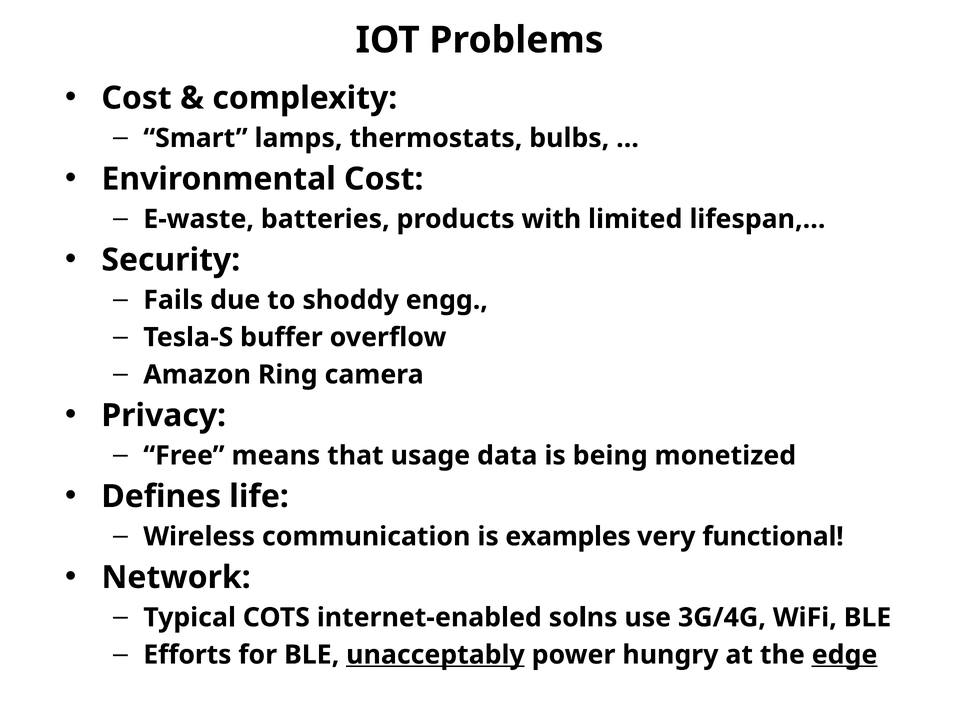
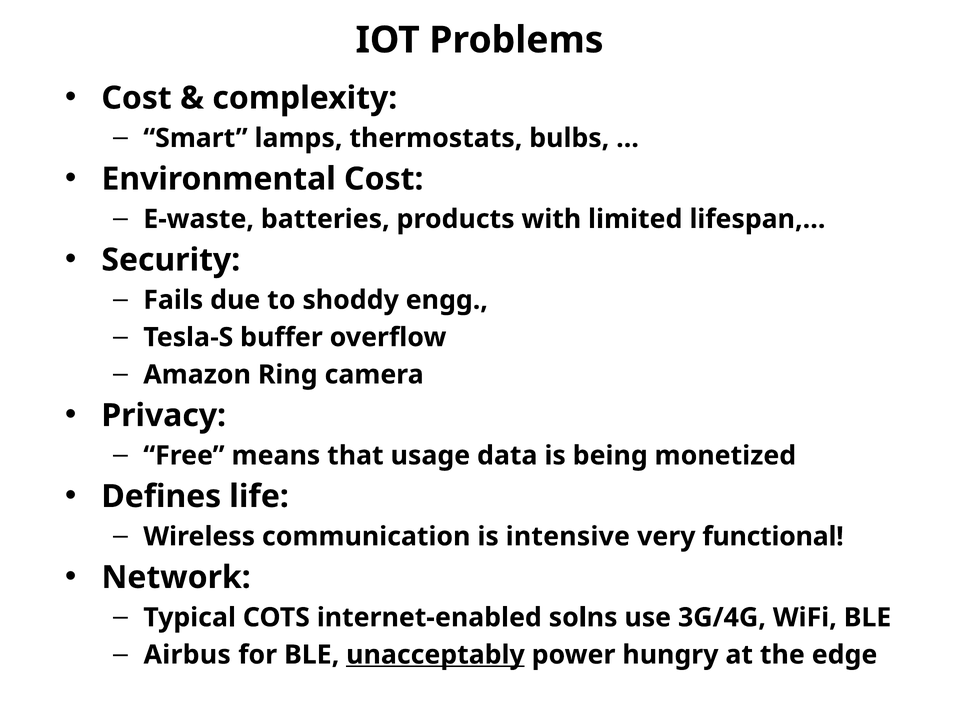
examples: examples -> intensive
Efforts: Efforts -> Airbus
edge underline: present -> none
